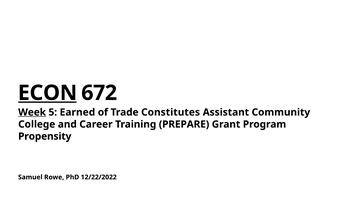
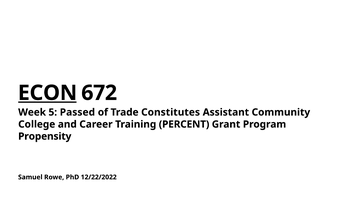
Week underline: present -> none
Earned: Earned -> Passed
PREPARE: PREPARE -> PERCENT
